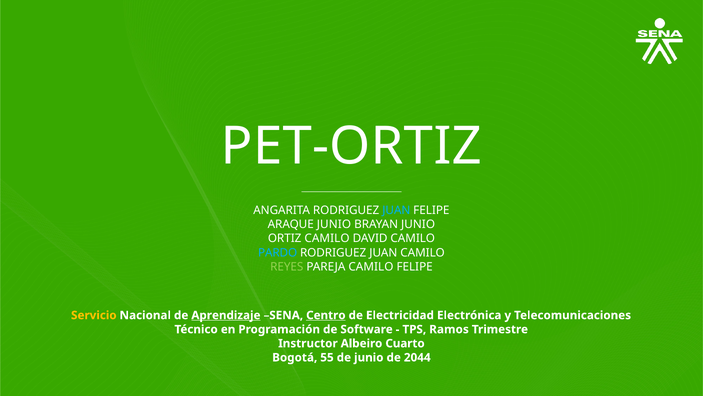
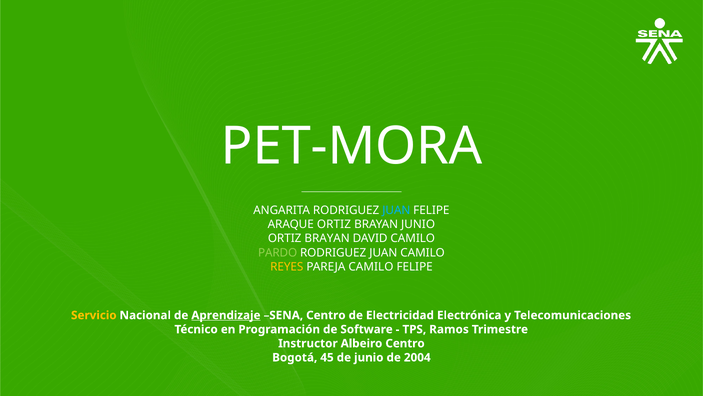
PET-ORTIZ: PET-ORTIZ -> PET-MORA
ARAQUE JUNIO: JUNIO -> ORTIZ
CAMILO at (327, 238): CAMILO -> BRAYAN
PARDO colour: light blue -> light green
REYES colour: light green -> yellow
Centro at (326, 315) underline: present -> none
Albeiro Cuarto: Cuarto -> Centro
55: 55 -> 45
2044: 2044 -> 2004
